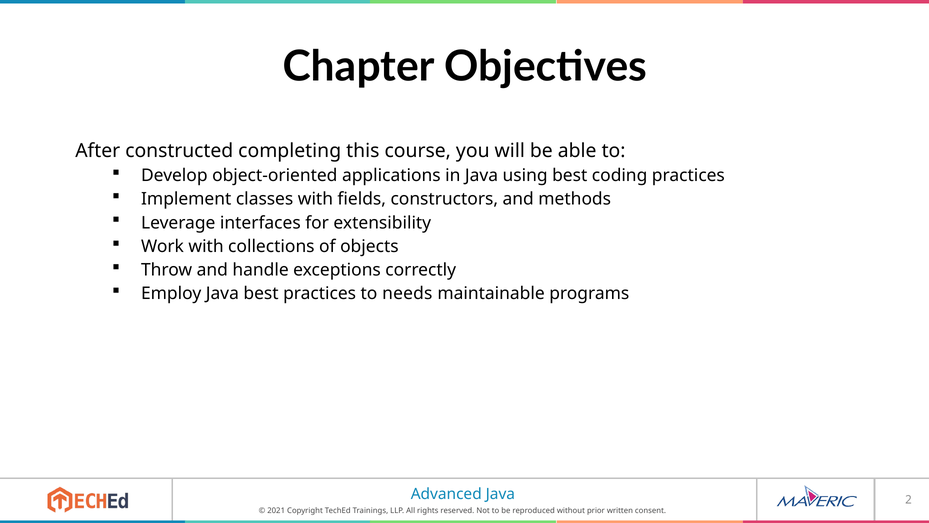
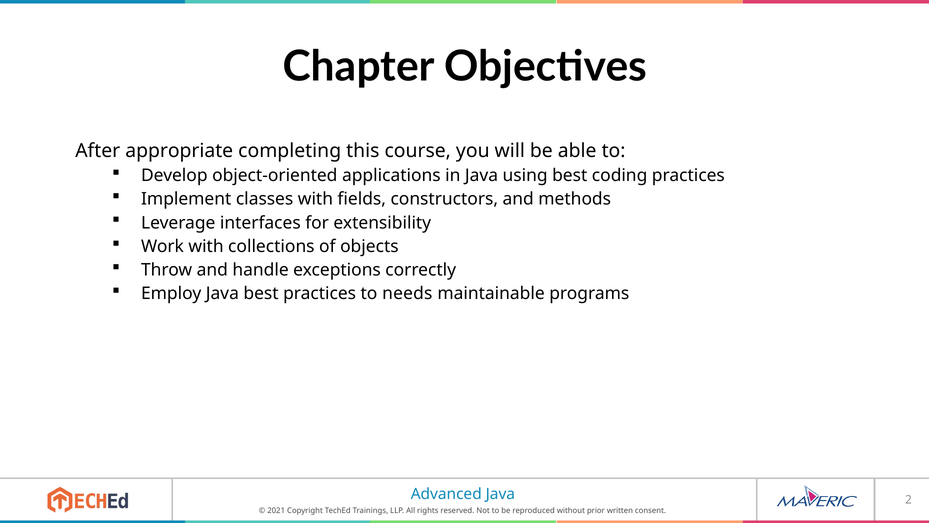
constructed: constructed -> appropriate
